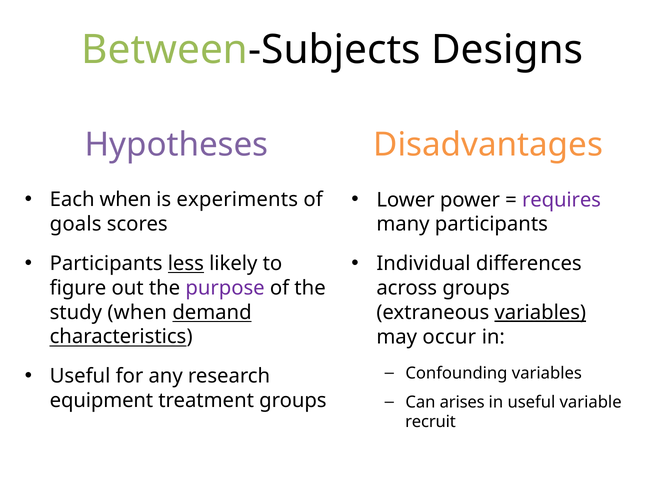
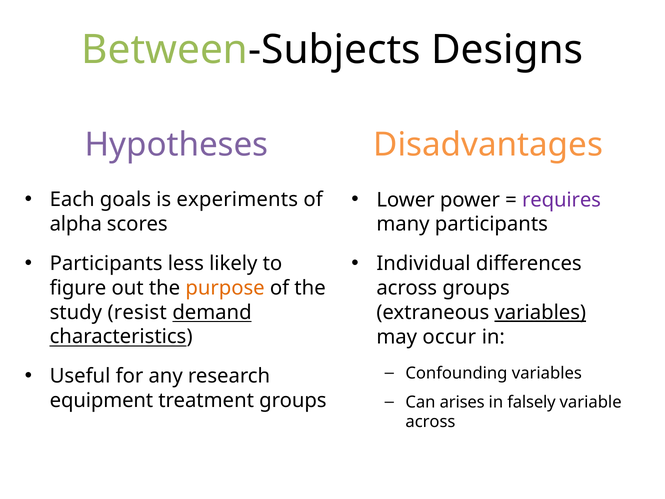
Each when: when -> goals
goals: goals -> alpha
less underline: present -> none
purpose colour: purple -> orange
study when: when -> resist
in useful: useful -> falsely
recruit at (430, 422): recruit -> across
